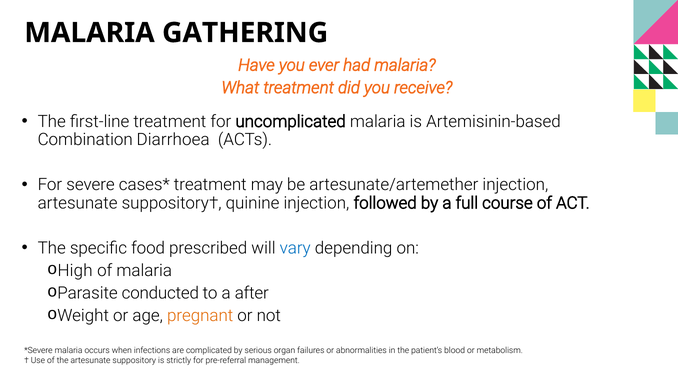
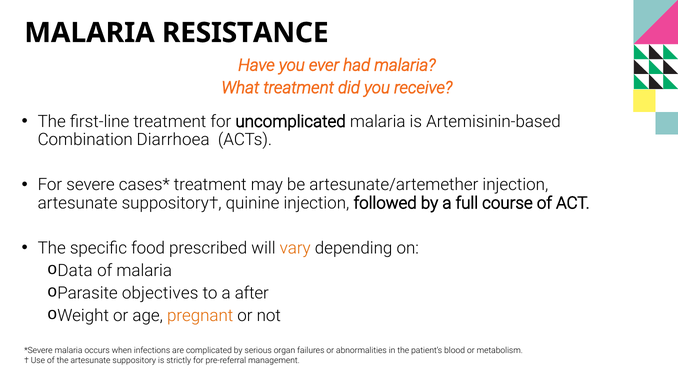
GATHERING: GATHERING -> RESISTANCE
vary colour: blue -> orange
High: High -> Data
conducted: conducted -> objectives
